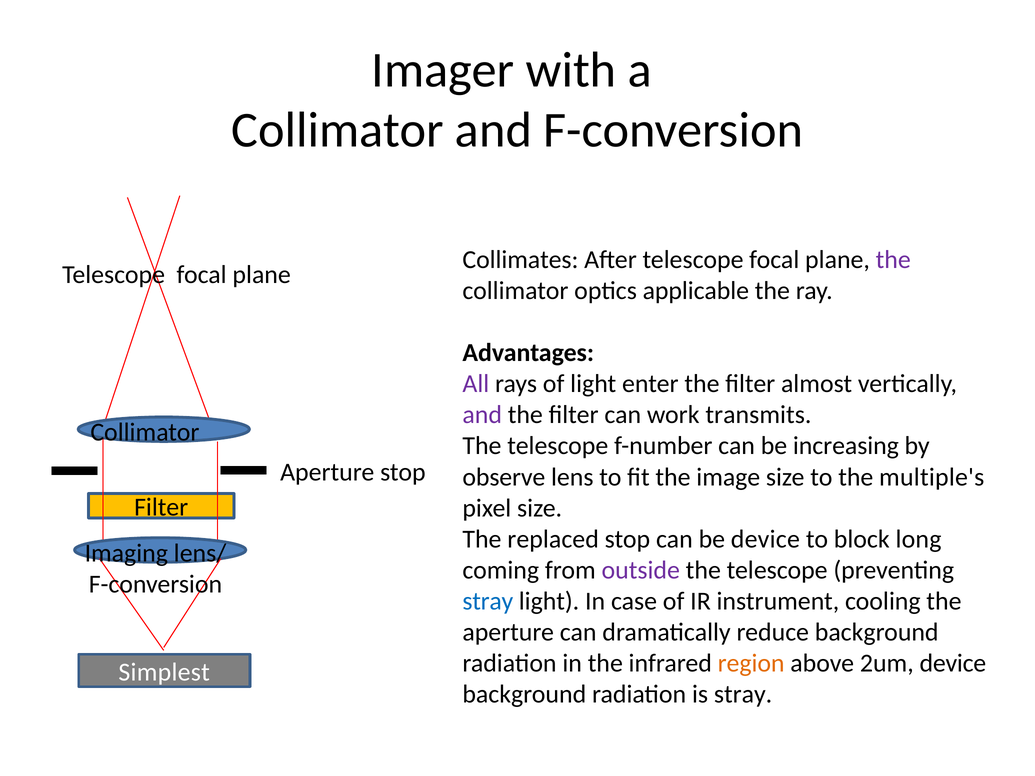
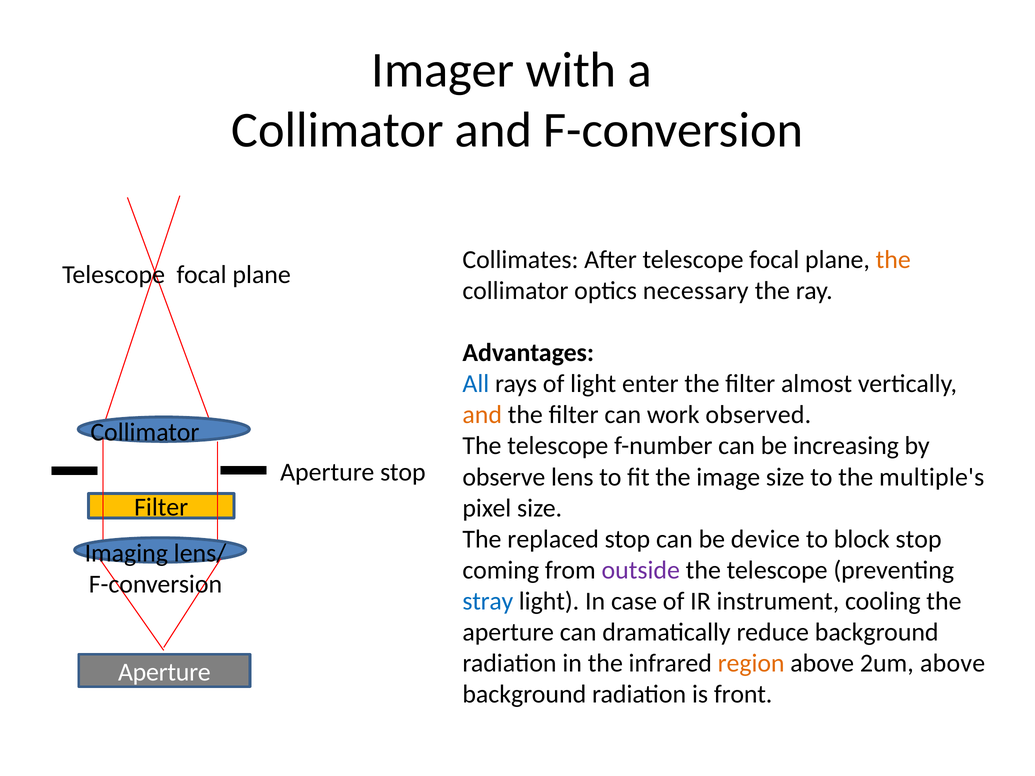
the at (893, 260) colour: purple -> orange
applicable: applicable -> necessary
All colour: purple -> blue
and at (482, 415) colour: purple -> orange
transmits: transmits -> observed
block long: long -> stop
2um device: device -> above
Simplest at (164, 673): Simplest -> Aperture
is stray: stray -> front
